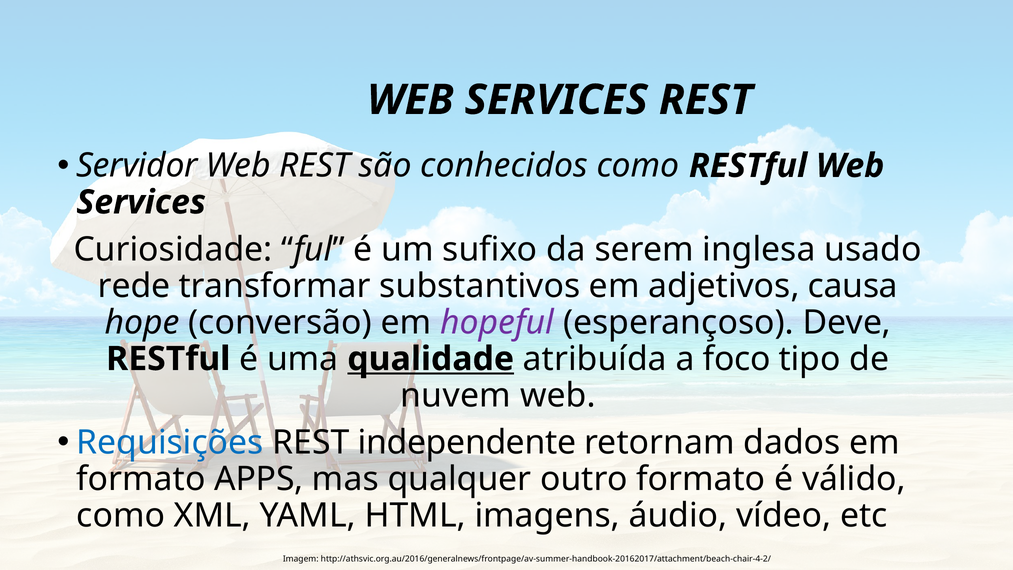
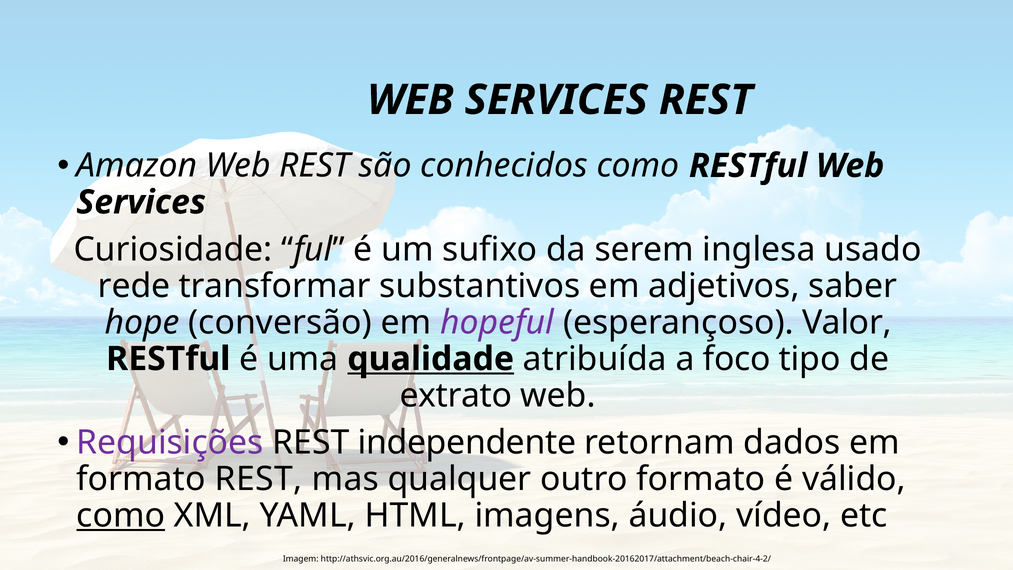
Servidor: Servidor -> Amazon
causa: causa -> saber
Deve: Deve -> Valor
nuvem: nuvem -> extrato
Requisições colour: blue -> purple
formato APPS: APPS -> REST
como at (121, 515) underline: none -> present
